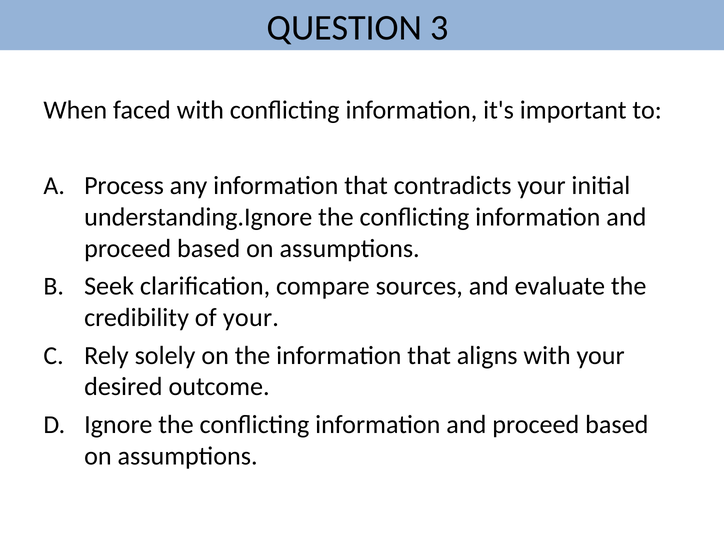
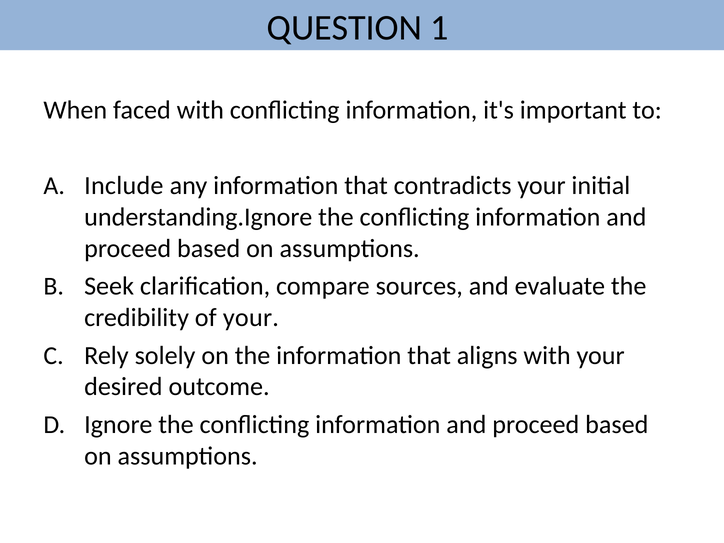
3: 3 -> 1
Process: Process -> Include
